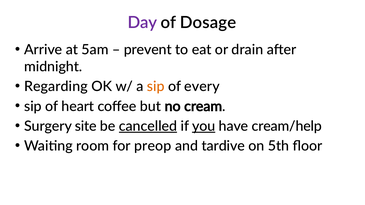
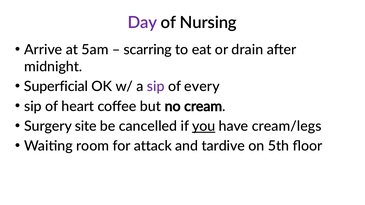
Dosage: Dosage -> Nursing
prevent: prevent -> scarring
Regarding: Regarding -> Superficial
sip at (156, 87) colour: orange -> purple
cancelled underline: present -> none
cream/help: cream/help -> cream/legs
preop: preop -> attack
